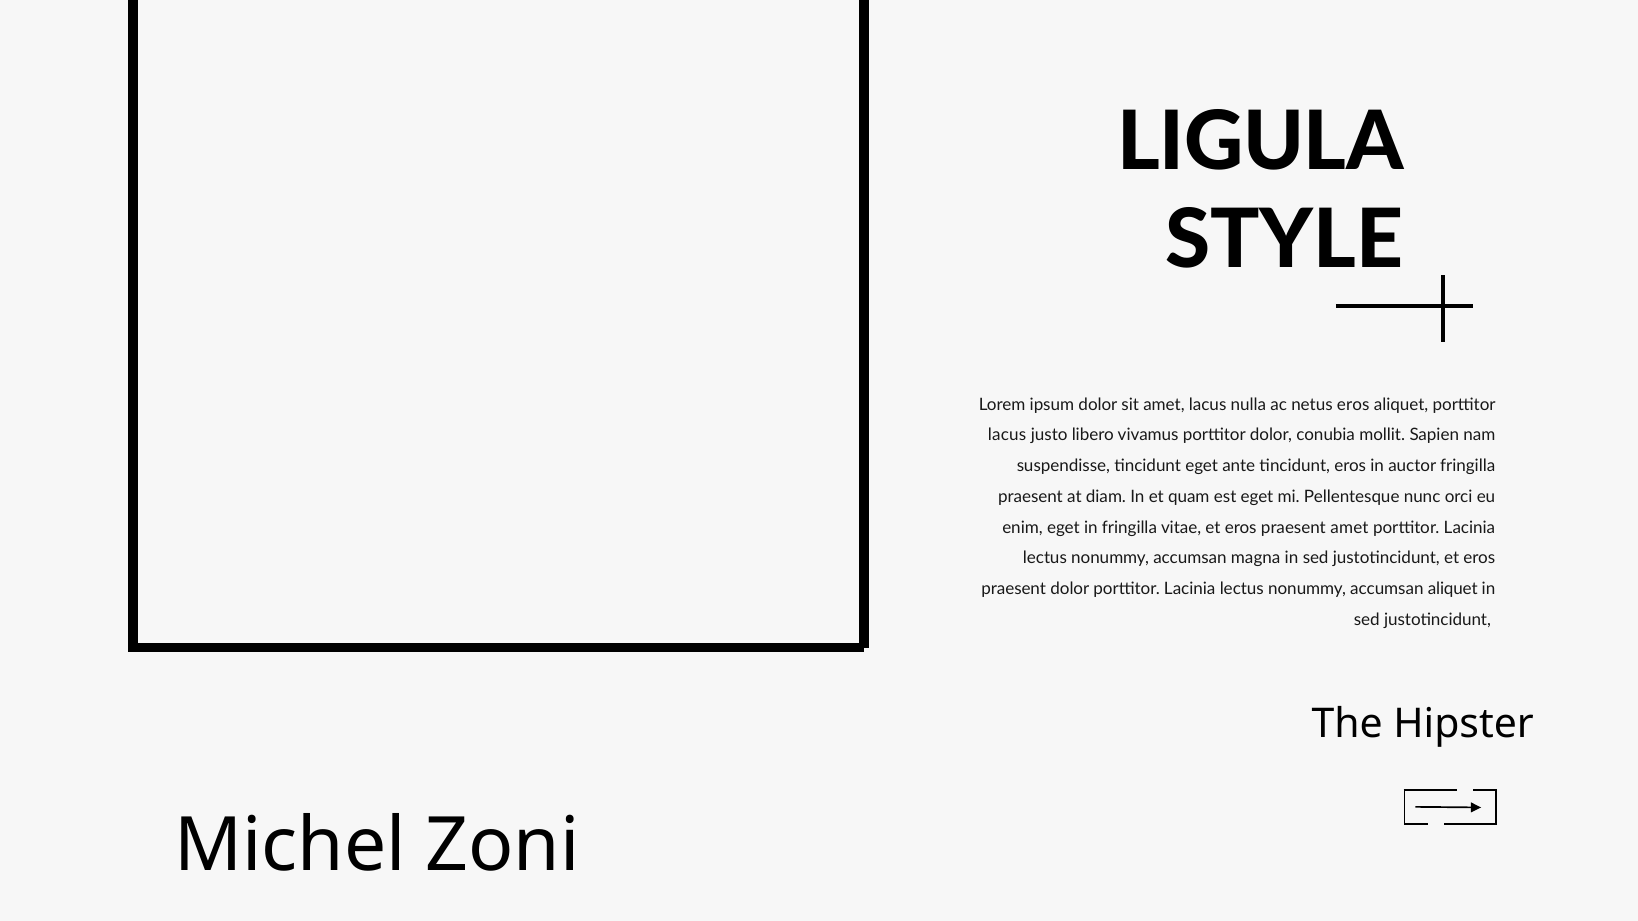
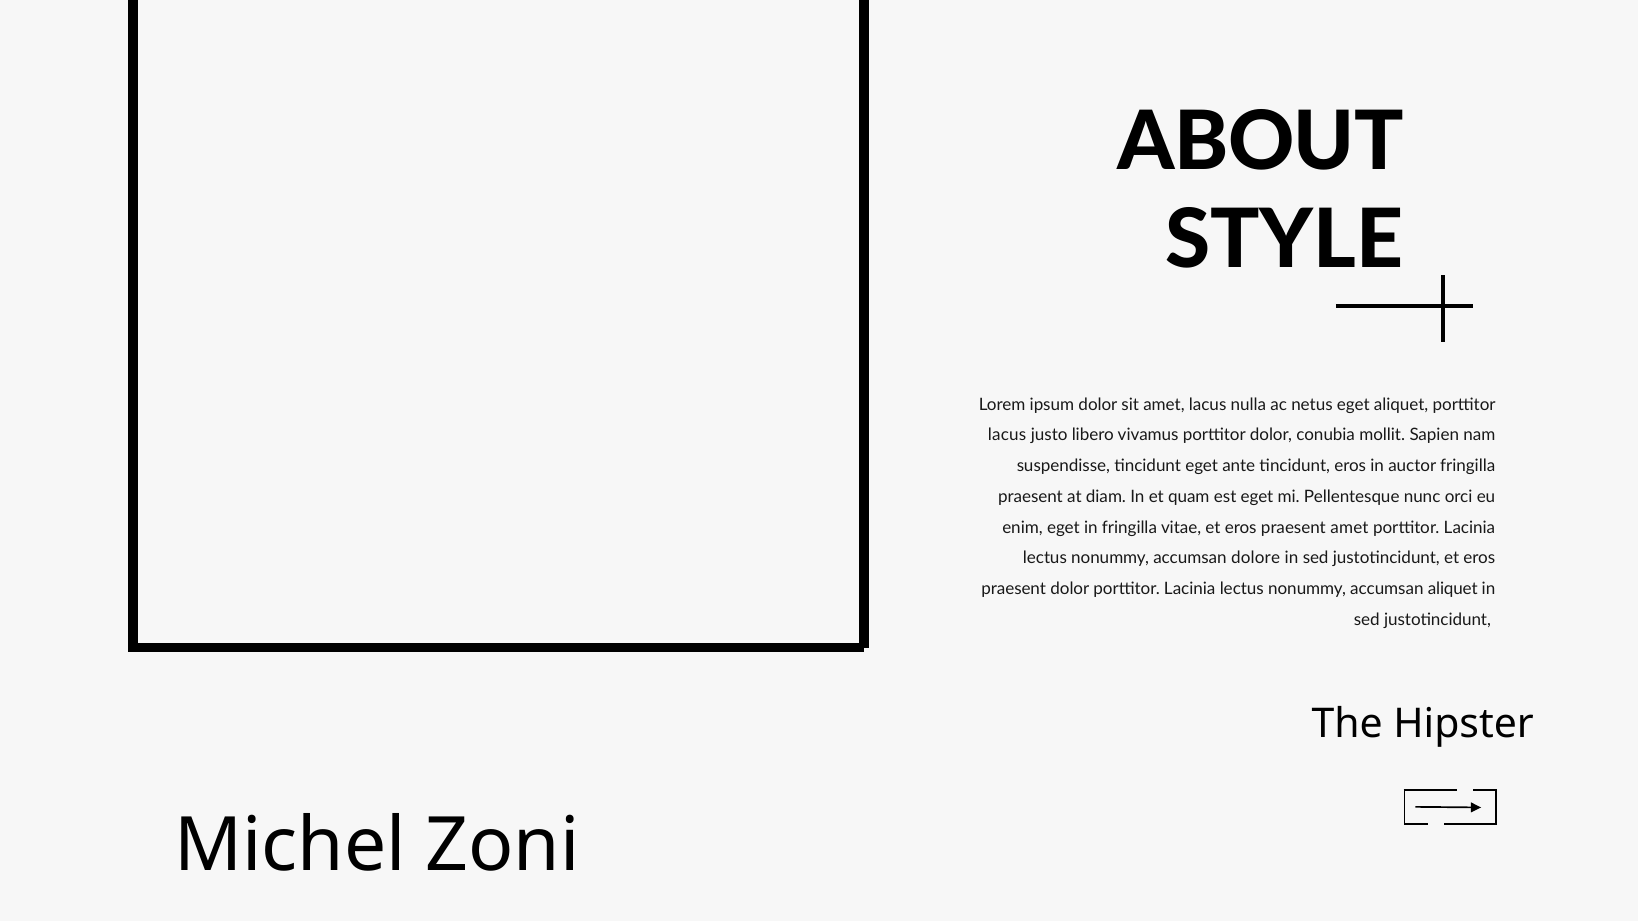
LIGULA: LIGULA -> ABOUT
netus eros: eros -> eget
magna: magna -> dolore
